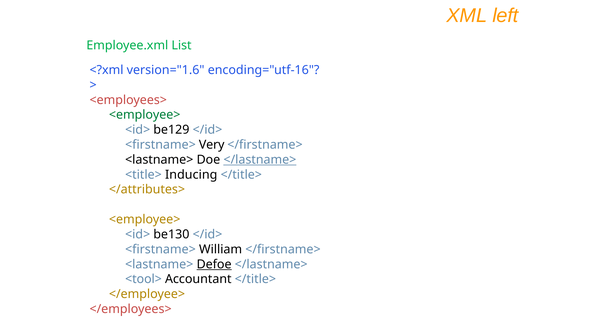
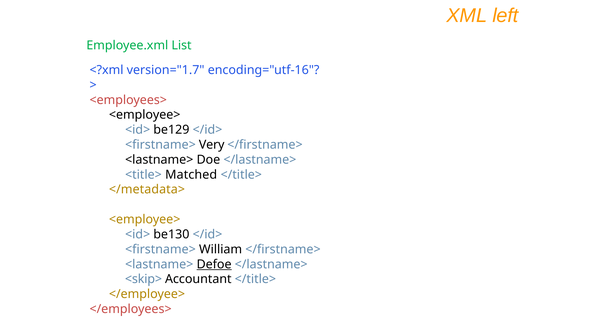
version="1.6: version="1.6 -> version="1.7
<employee> at (145, 115) colour: green -> black
</lastname> at (260, 160) underline: present -> none
Inducing: Inducing -> Matched
</attributes>: </attributes> -> </metadata>
<tool>: <tool> -> <skip>
